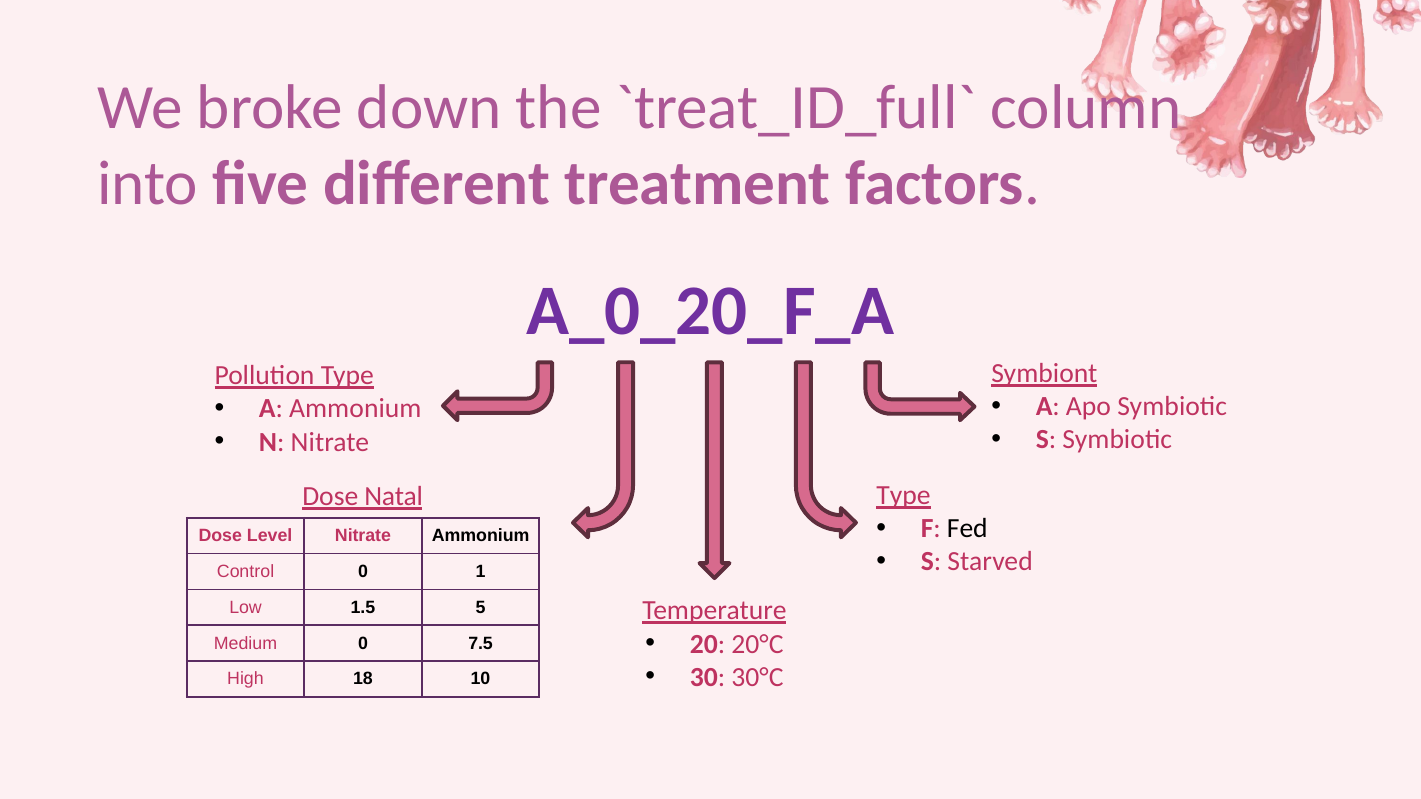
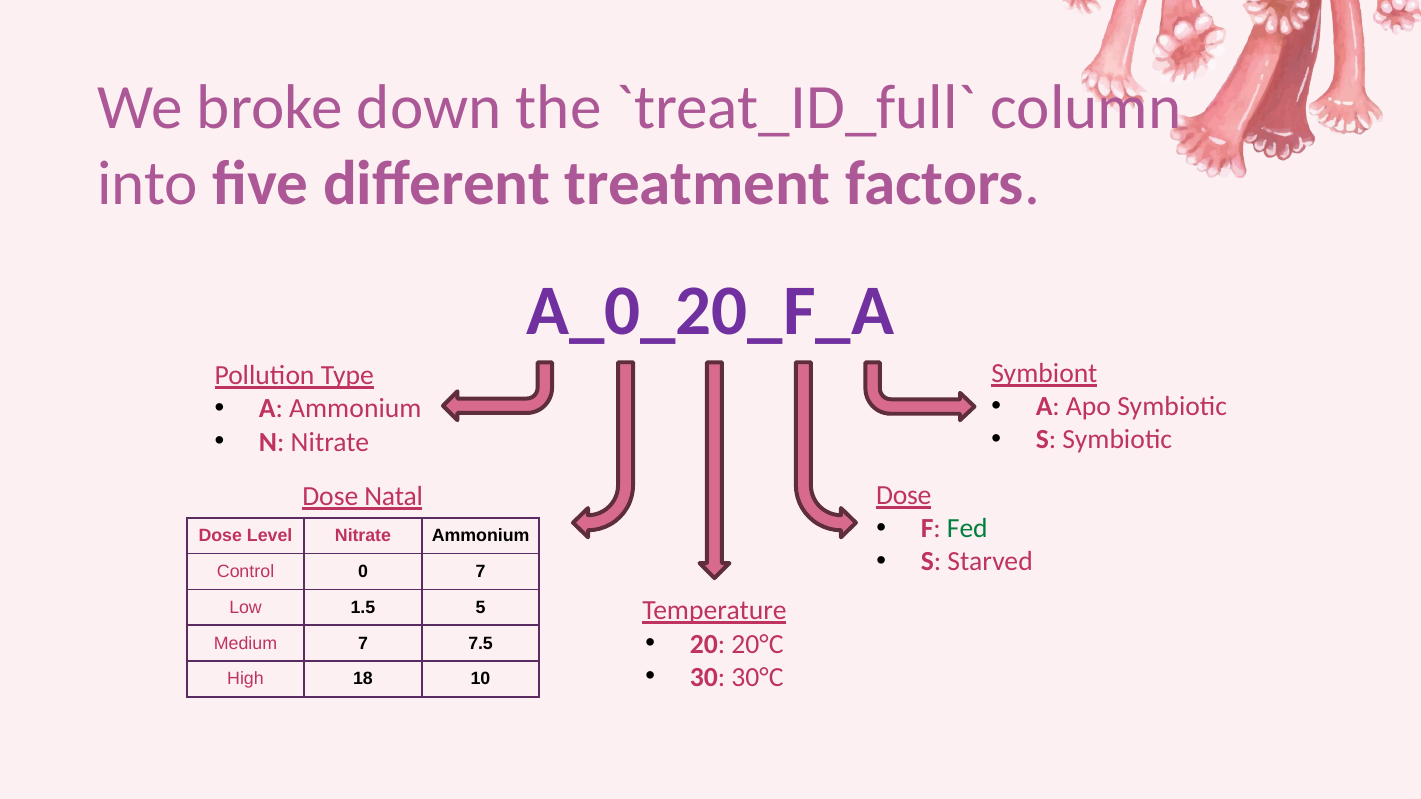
Type at (904, 496): Type -> Dose
Fed colour: black -> green
0 1: 1 -> 7
Medium 0: 0 -> 7
